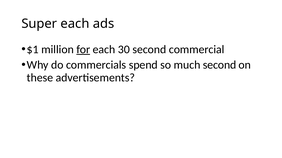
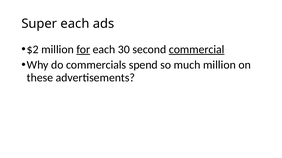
$1: $1 -> $2
commercial underline: none -> present
much second: second -> million
